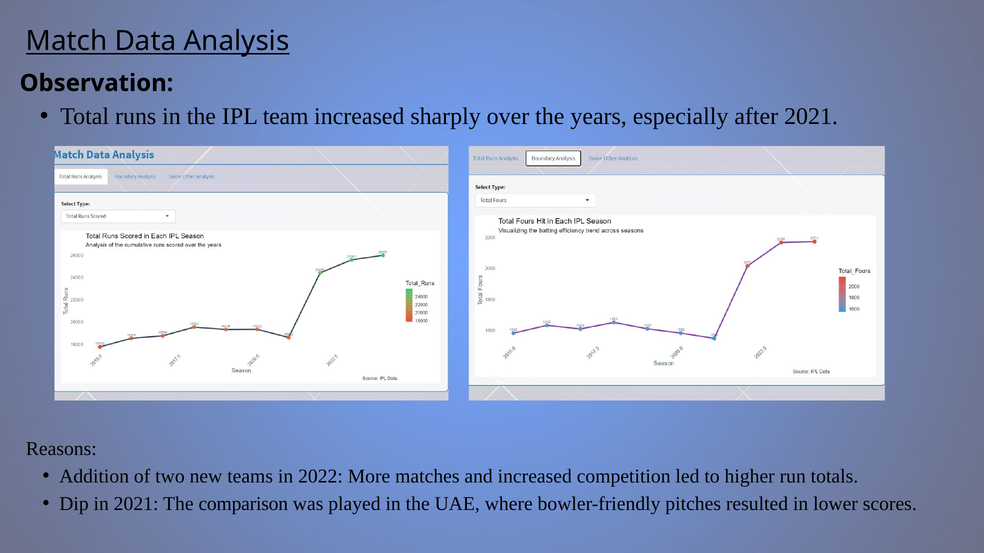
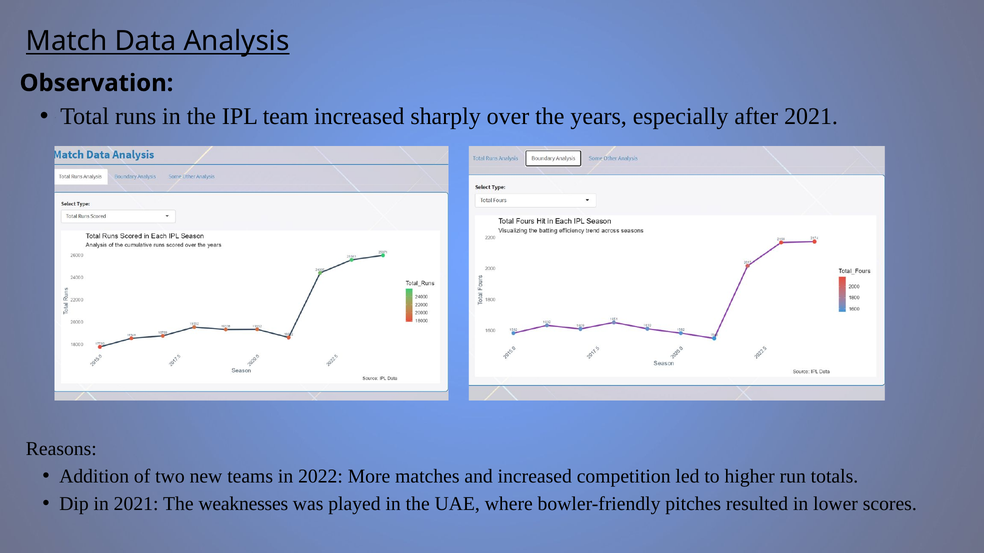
comparison: comparison -> weaknesses
